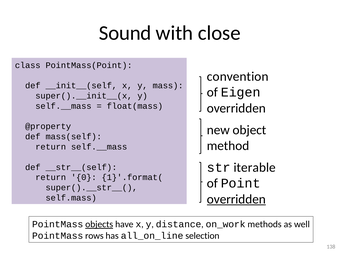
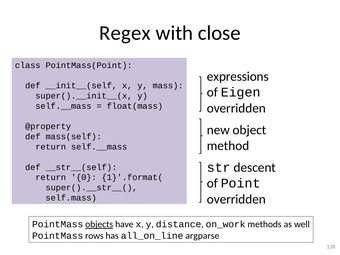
Sound: Sound -> Regex
convention: convention -> expressions
iterable: iterable -> descent
overridden at (236, 199) underline: present -> none
selection: selection -> argparse
